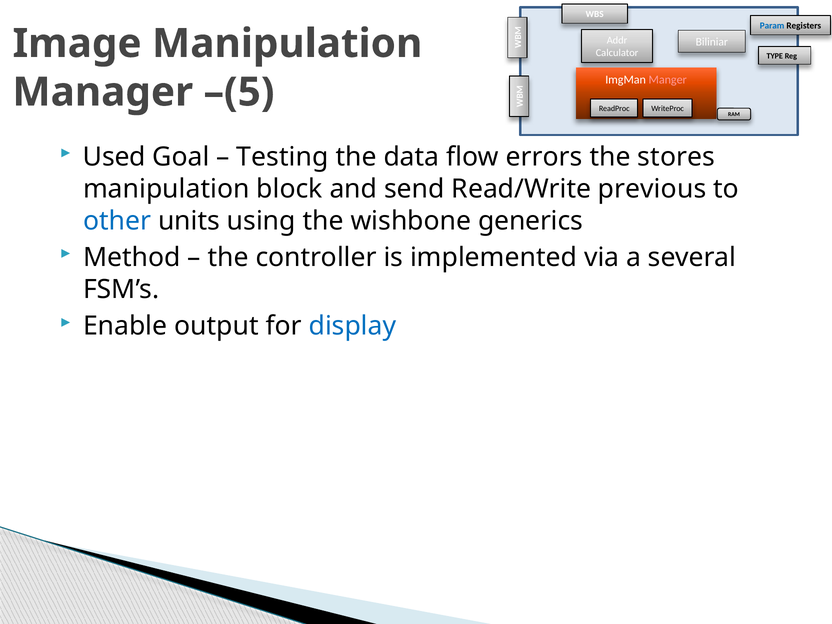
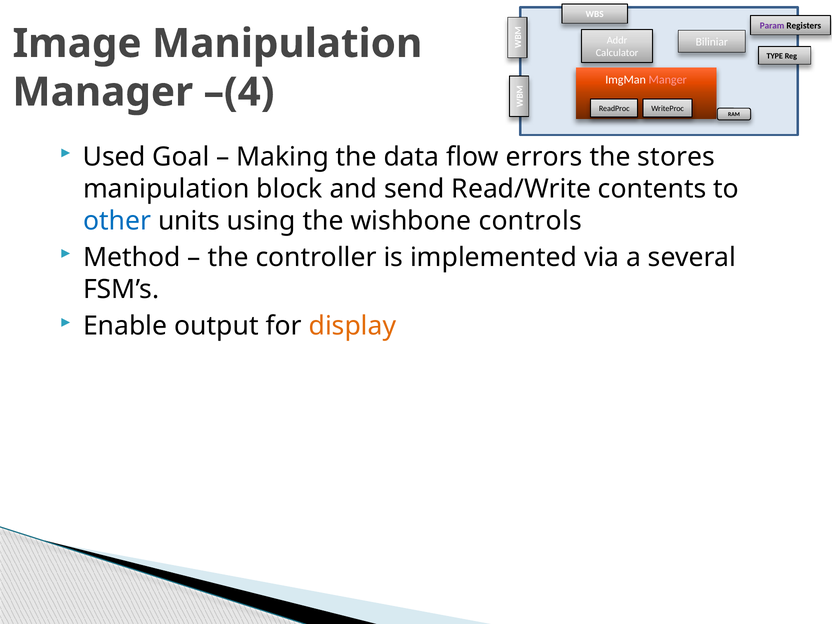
Param colour: blue -> purple
–(5: –(5 -> –(4
Testing: Testing -> Making
previous: previous -> contents
generics: generics -> controls
display colour: blue -> orange
